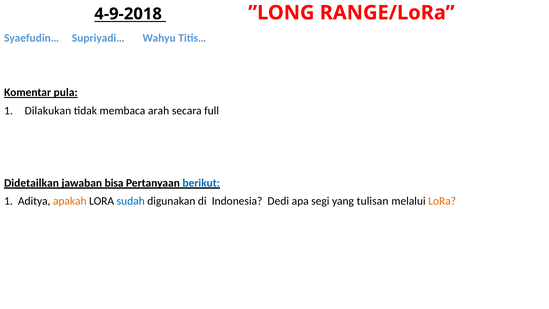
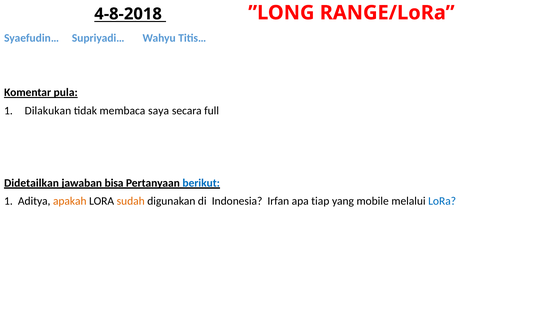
4-9-2018: 4-9-2018 -> 4-8-2018
arah: arah -> saya
sudah colour: blue -> orange
Dedi: Dedi -> Irfan
segi: segi -> tiap
tulisan: tulisan -> mobile
LoRa at (442, 201) colour: orange -> blue
